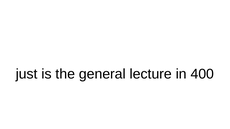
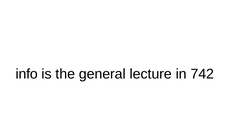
just: just -> info
400: 400 -> 742
